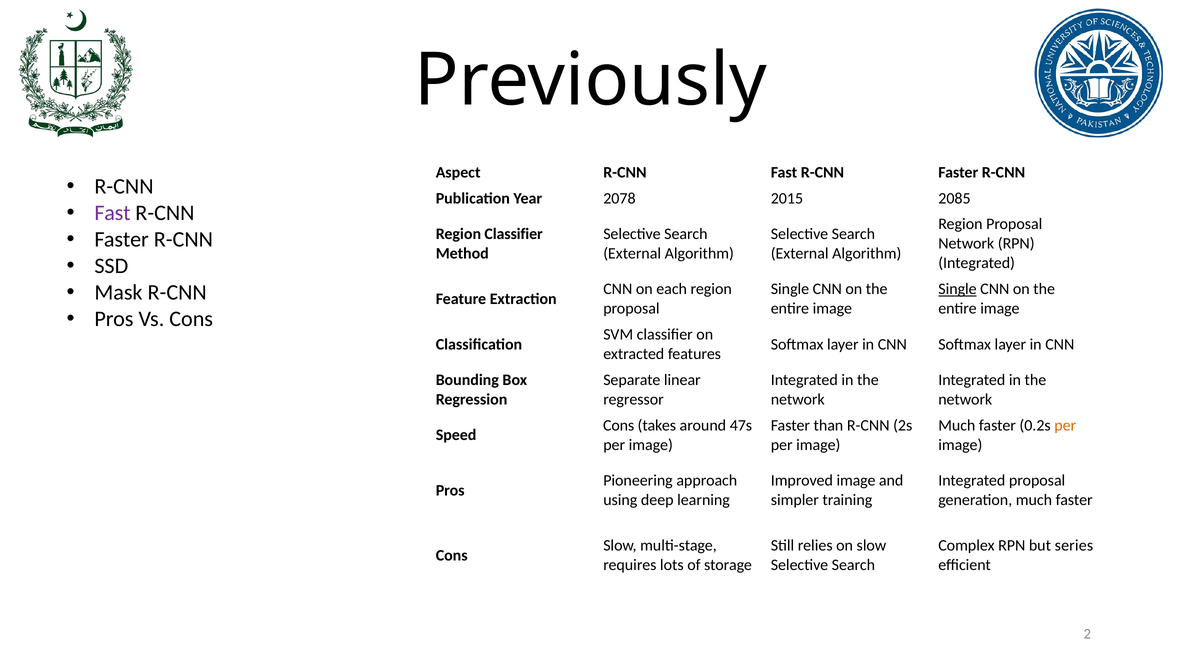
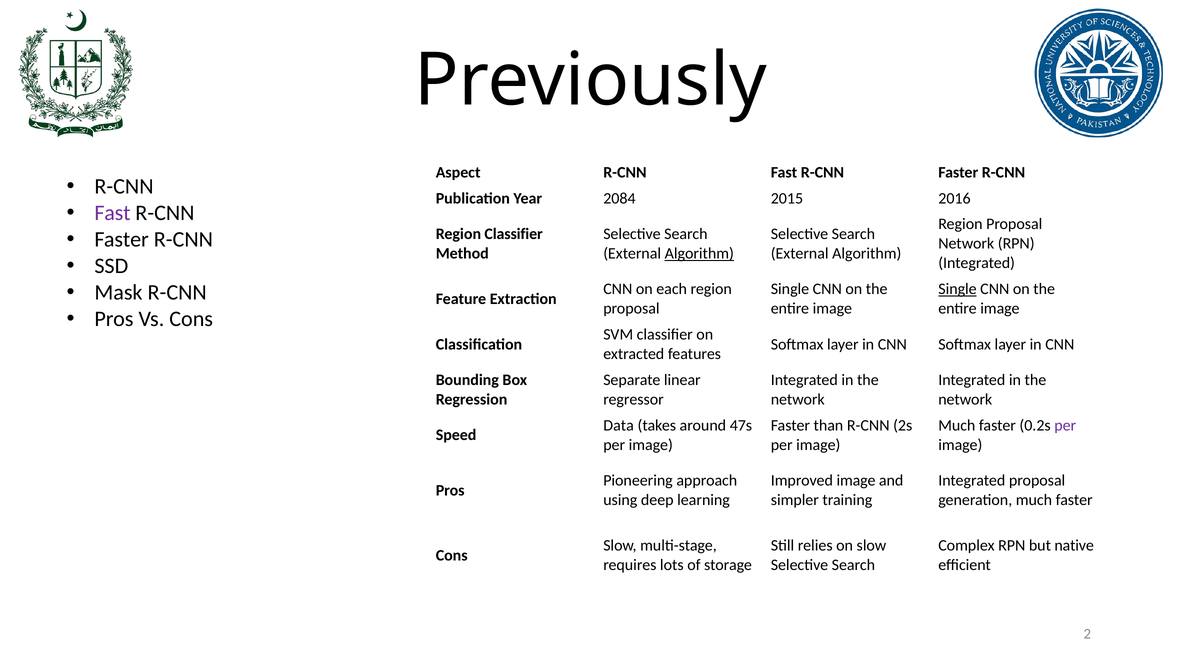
2078: 2078 -> 2084
2085: 2085 -> 2016
Algorithm at (699, 254) underline: none -> present
Cons at (619, 426): Cons -> Data
per at (1065, 426) colour: orange -> purple
series: series -> native
